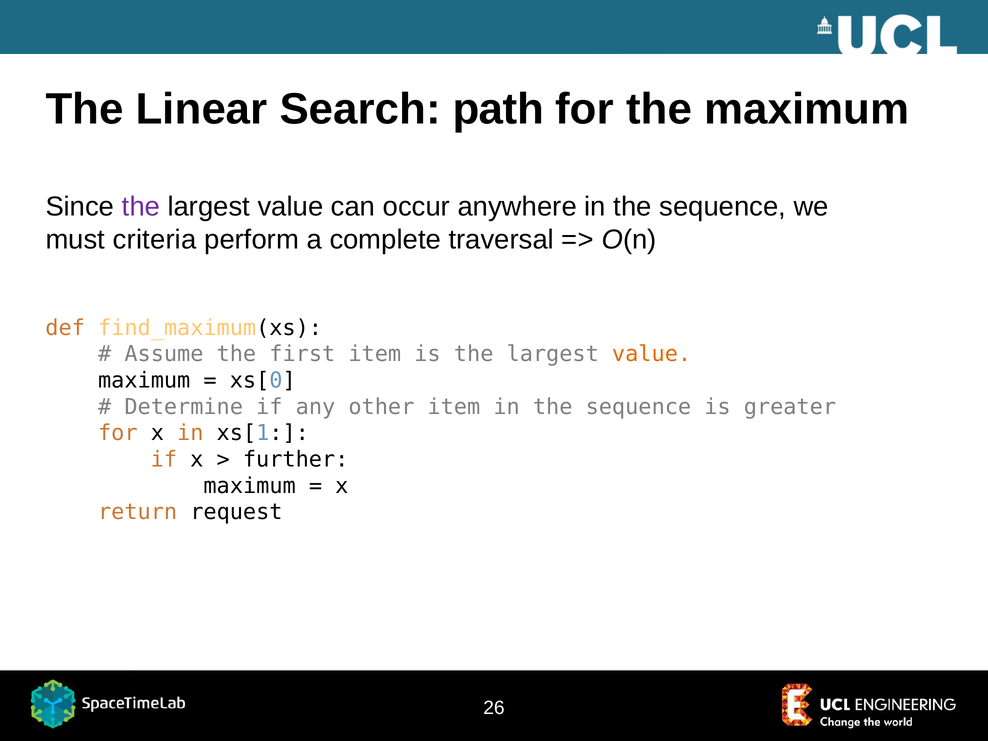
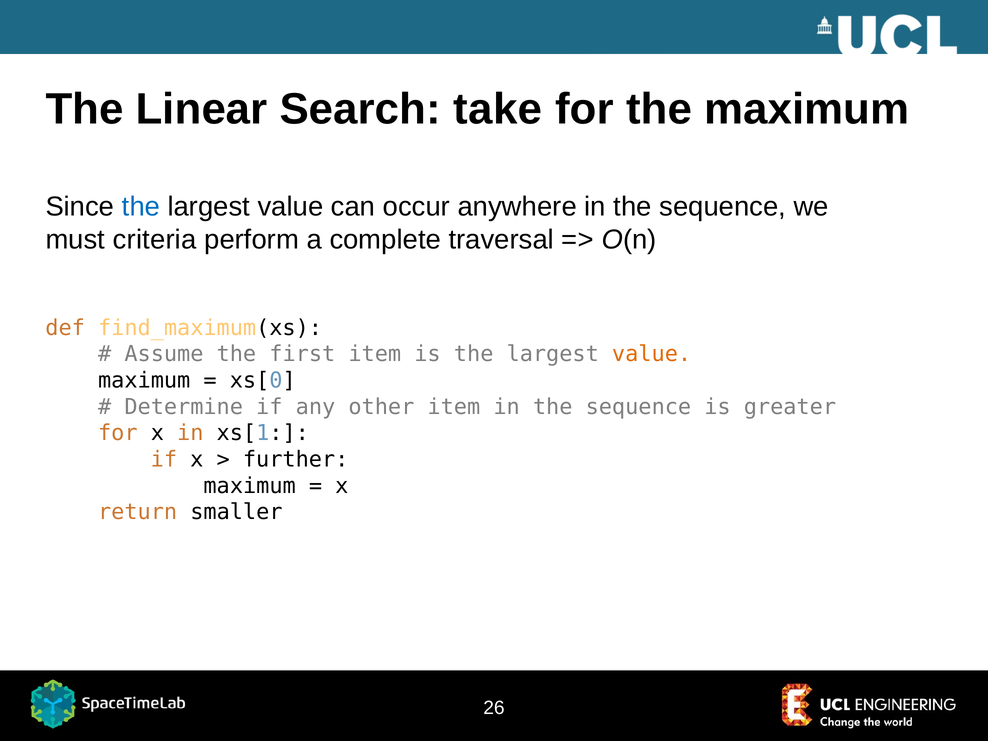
path: path -> take
the at (141, 207) colour: purple -> blue
request: request -> smaller
